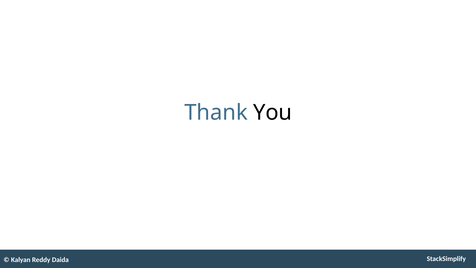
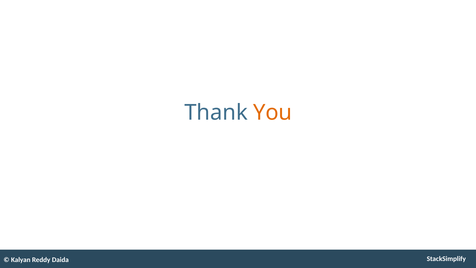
You colour: black -> orange
